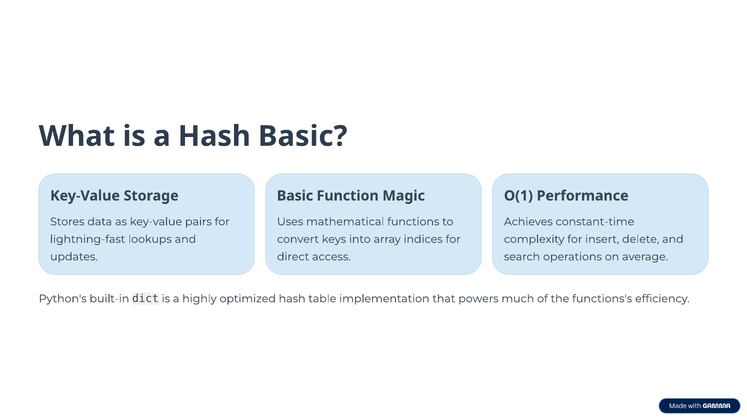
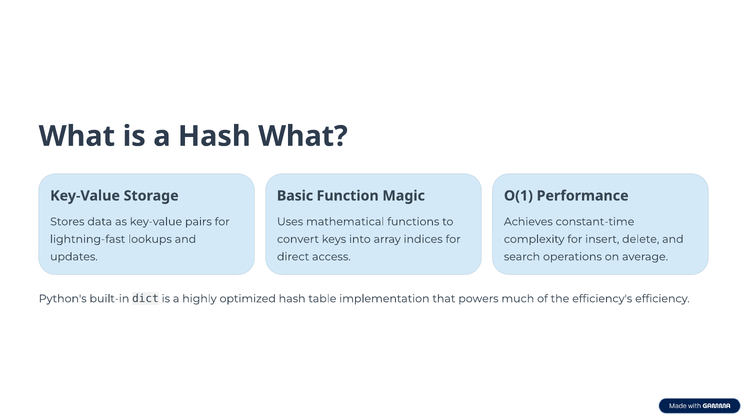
Hash Basic: Basic -> What
functions's: functions's -> efficiency's
